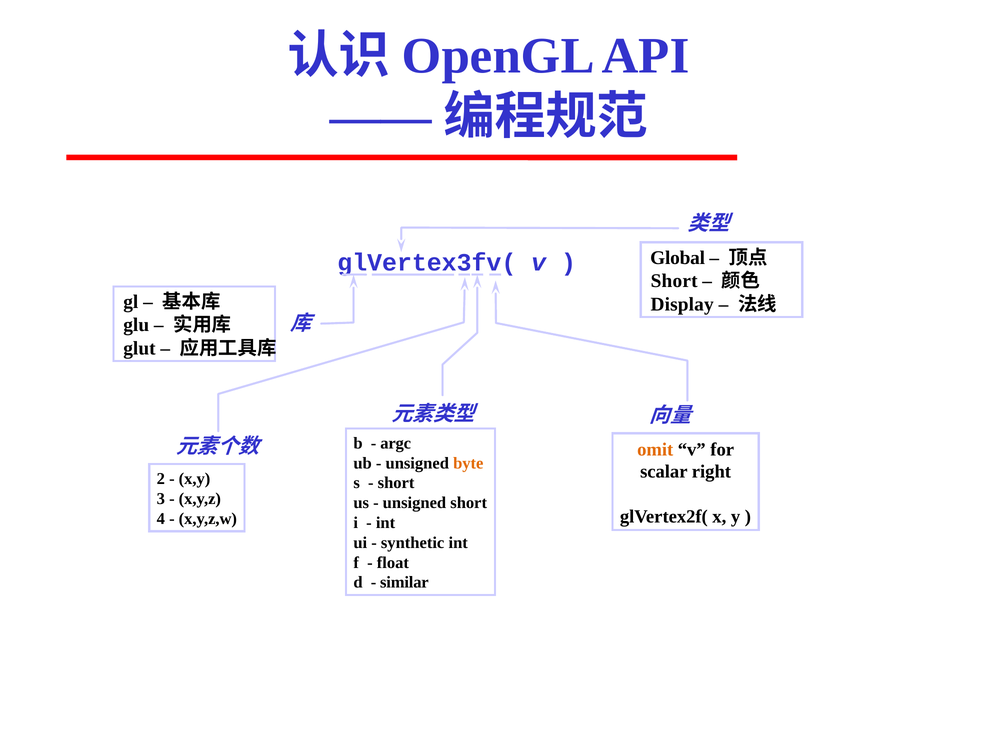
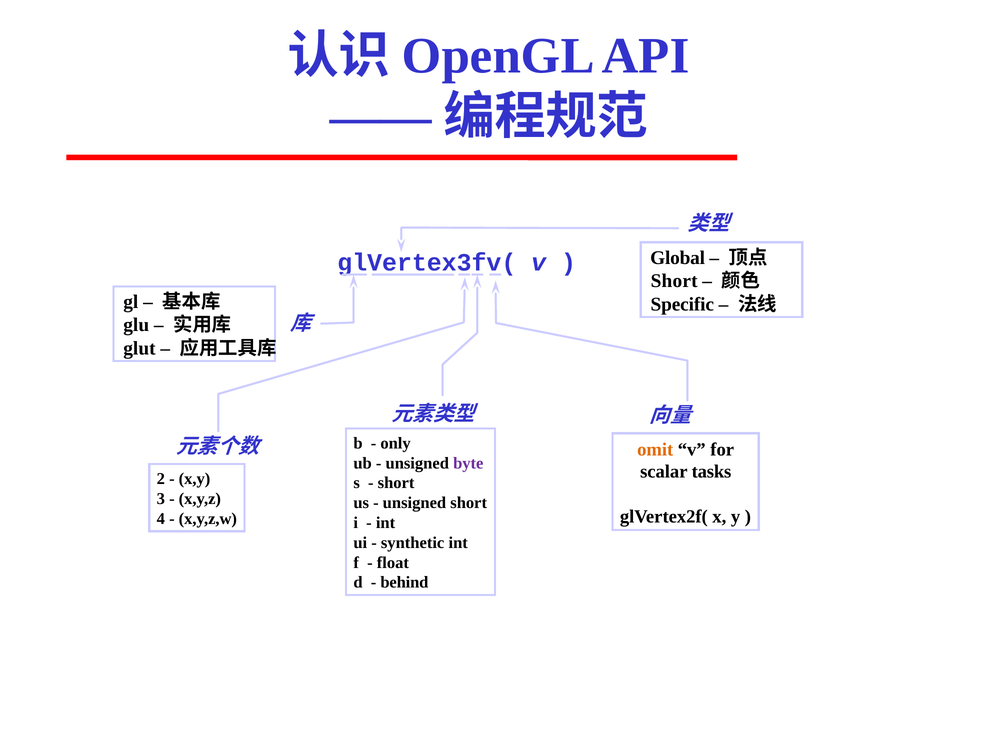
Display: Display -> Specific
argc: argc -> only
byte colour: orange -> purple
right: right -> tasks
similar: similar -> behind
